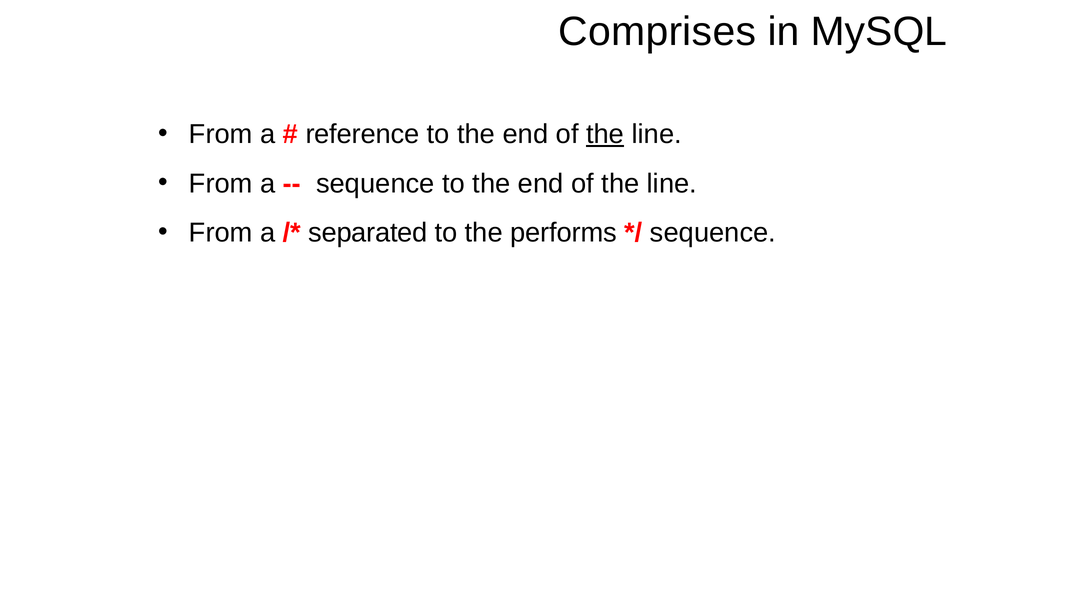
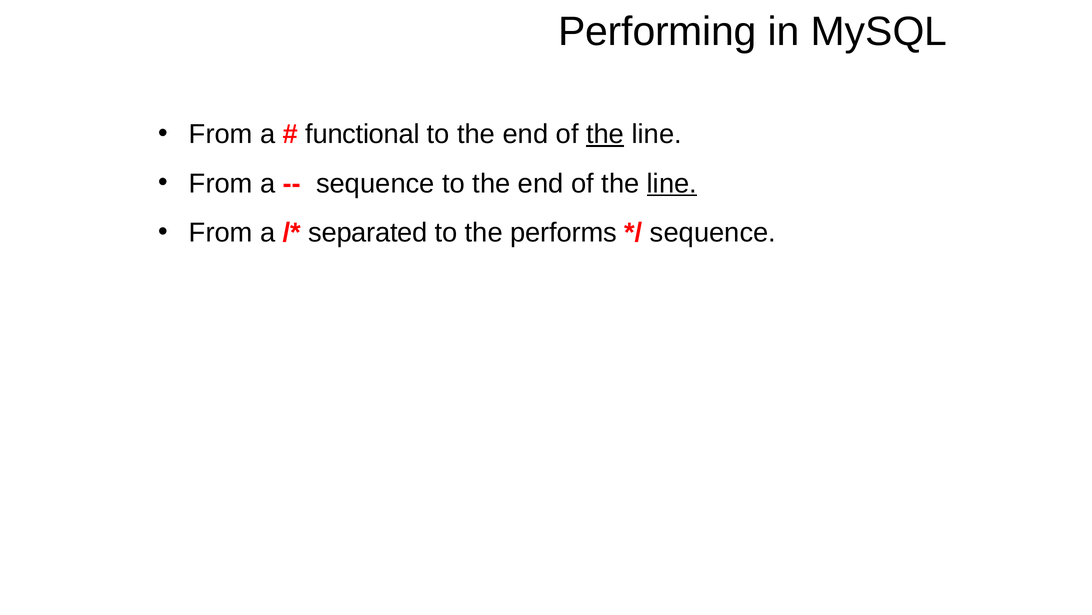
Comprises: Comprises -> Performing
reference: reference -> functional
line at (672, 183) underline: none -> present
